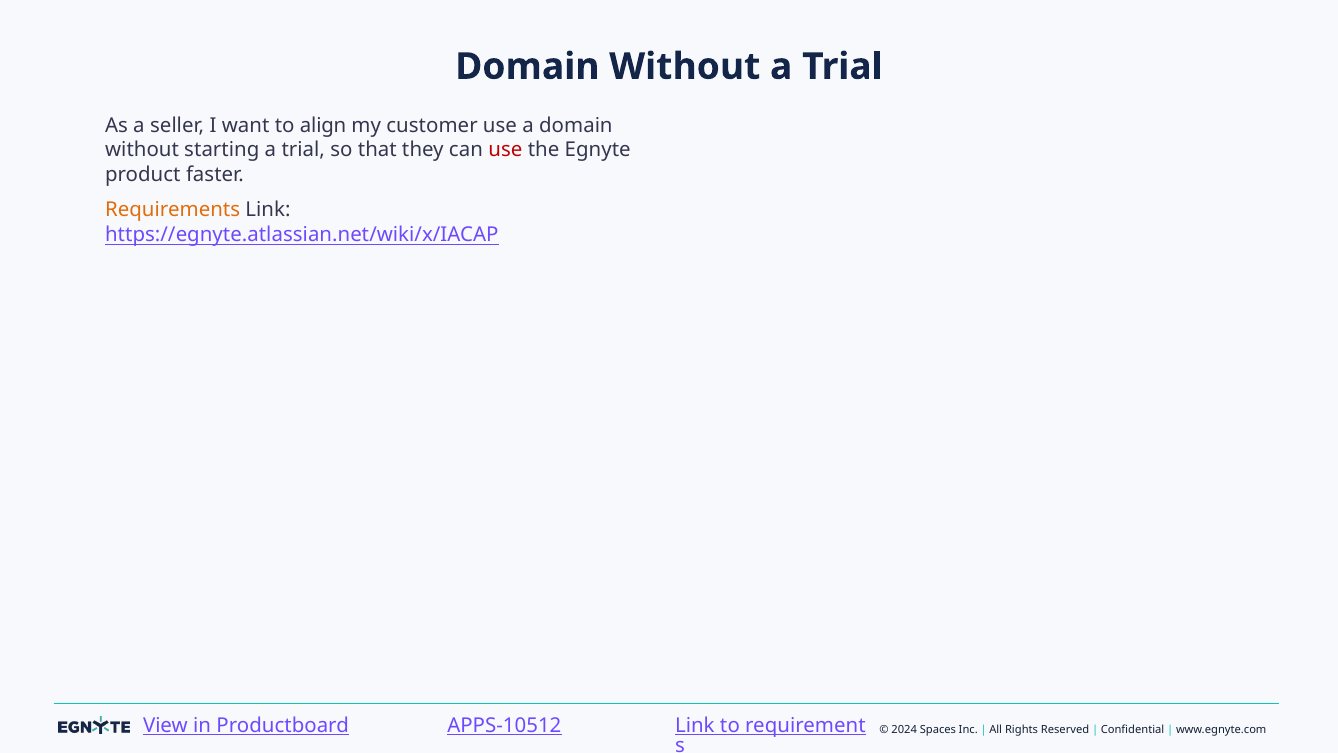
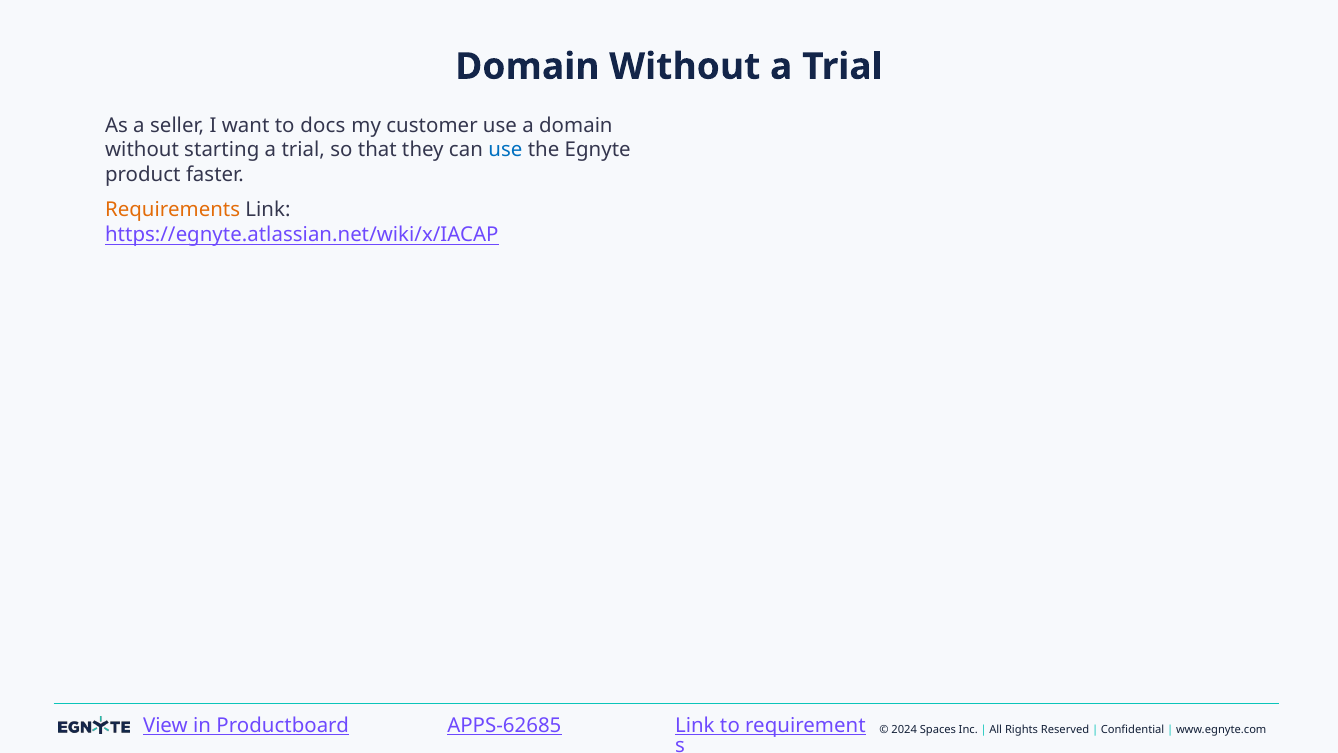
align: align -> docs
use at (505, 150) colour: red -> blue
APPS-10512: APPS-10512 -> APPS-62685
